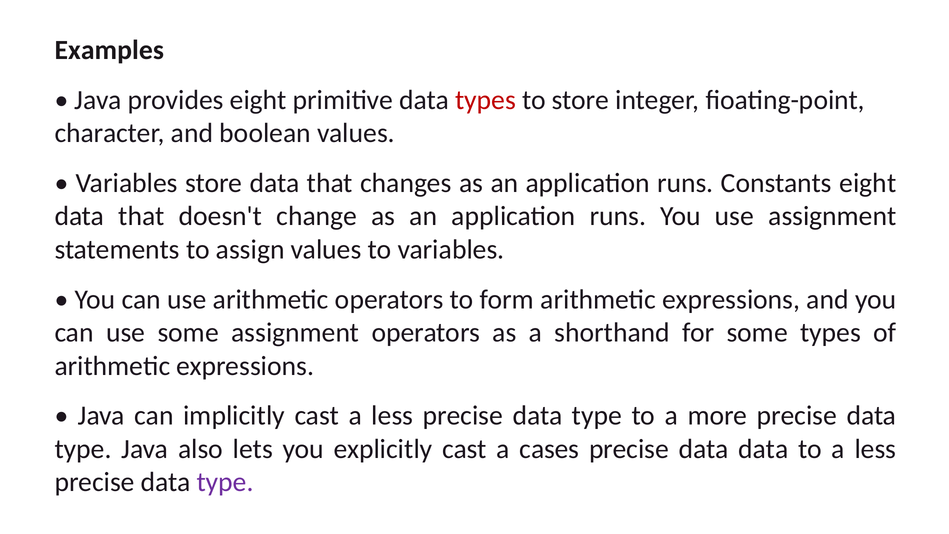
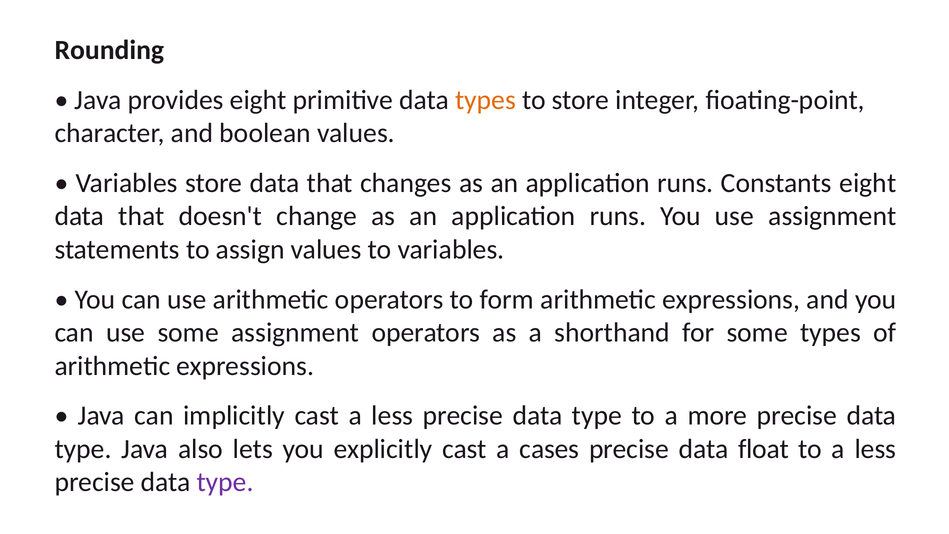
Examples: Examples -> Rounding
types at (485, 100) colour: red -> orange
data data: data -> float
